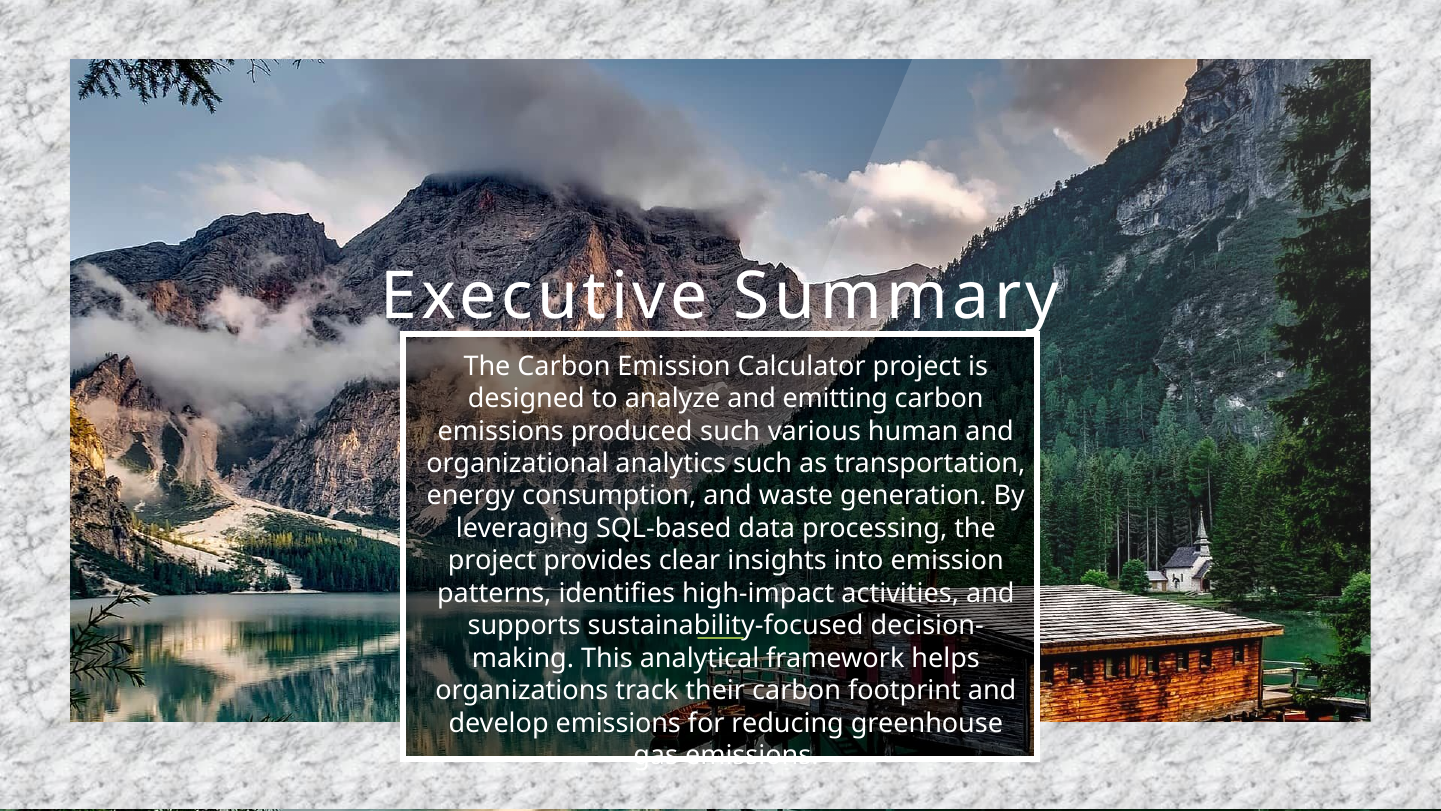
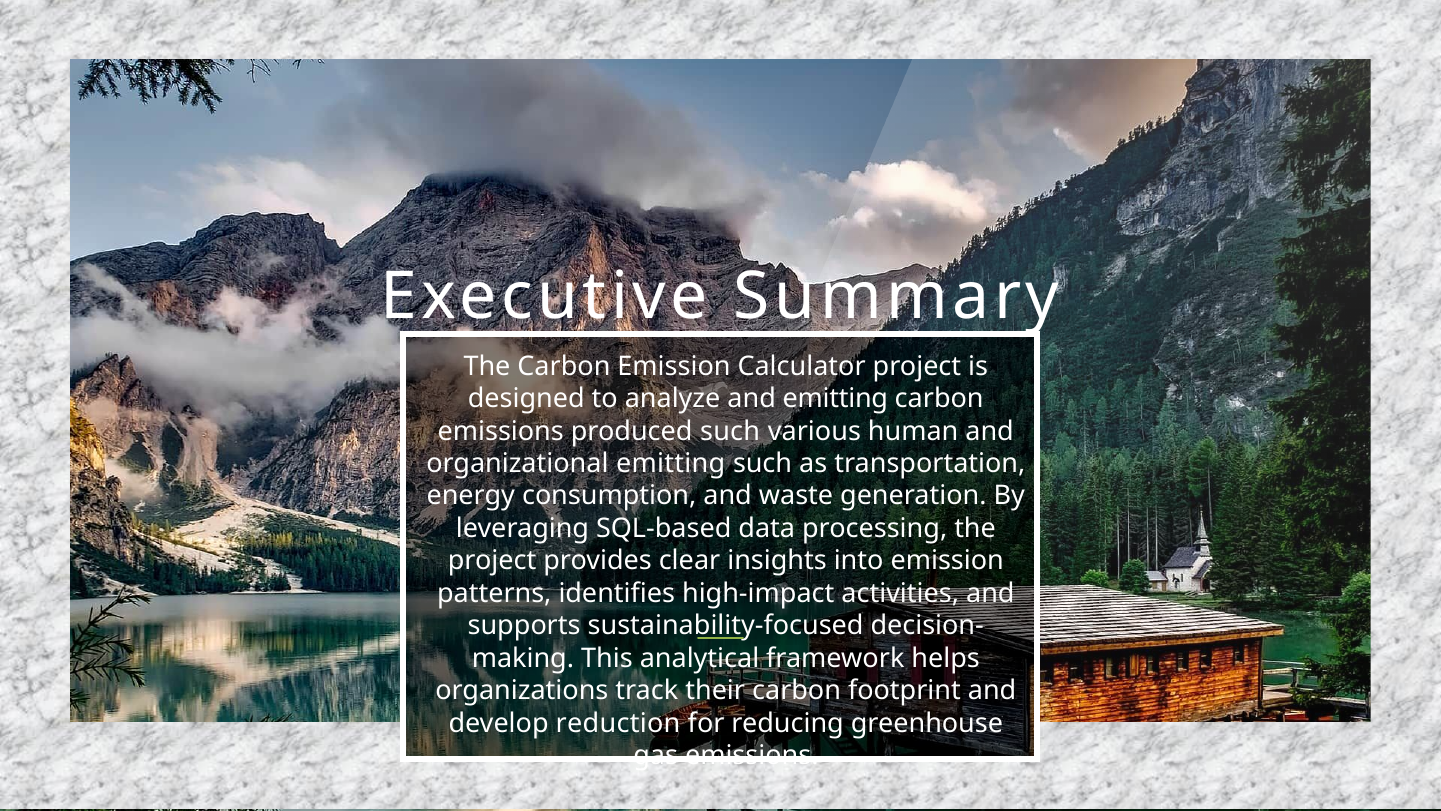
organizational analytics: analytics -> emitting
develop emissions: emissions -> reduction
